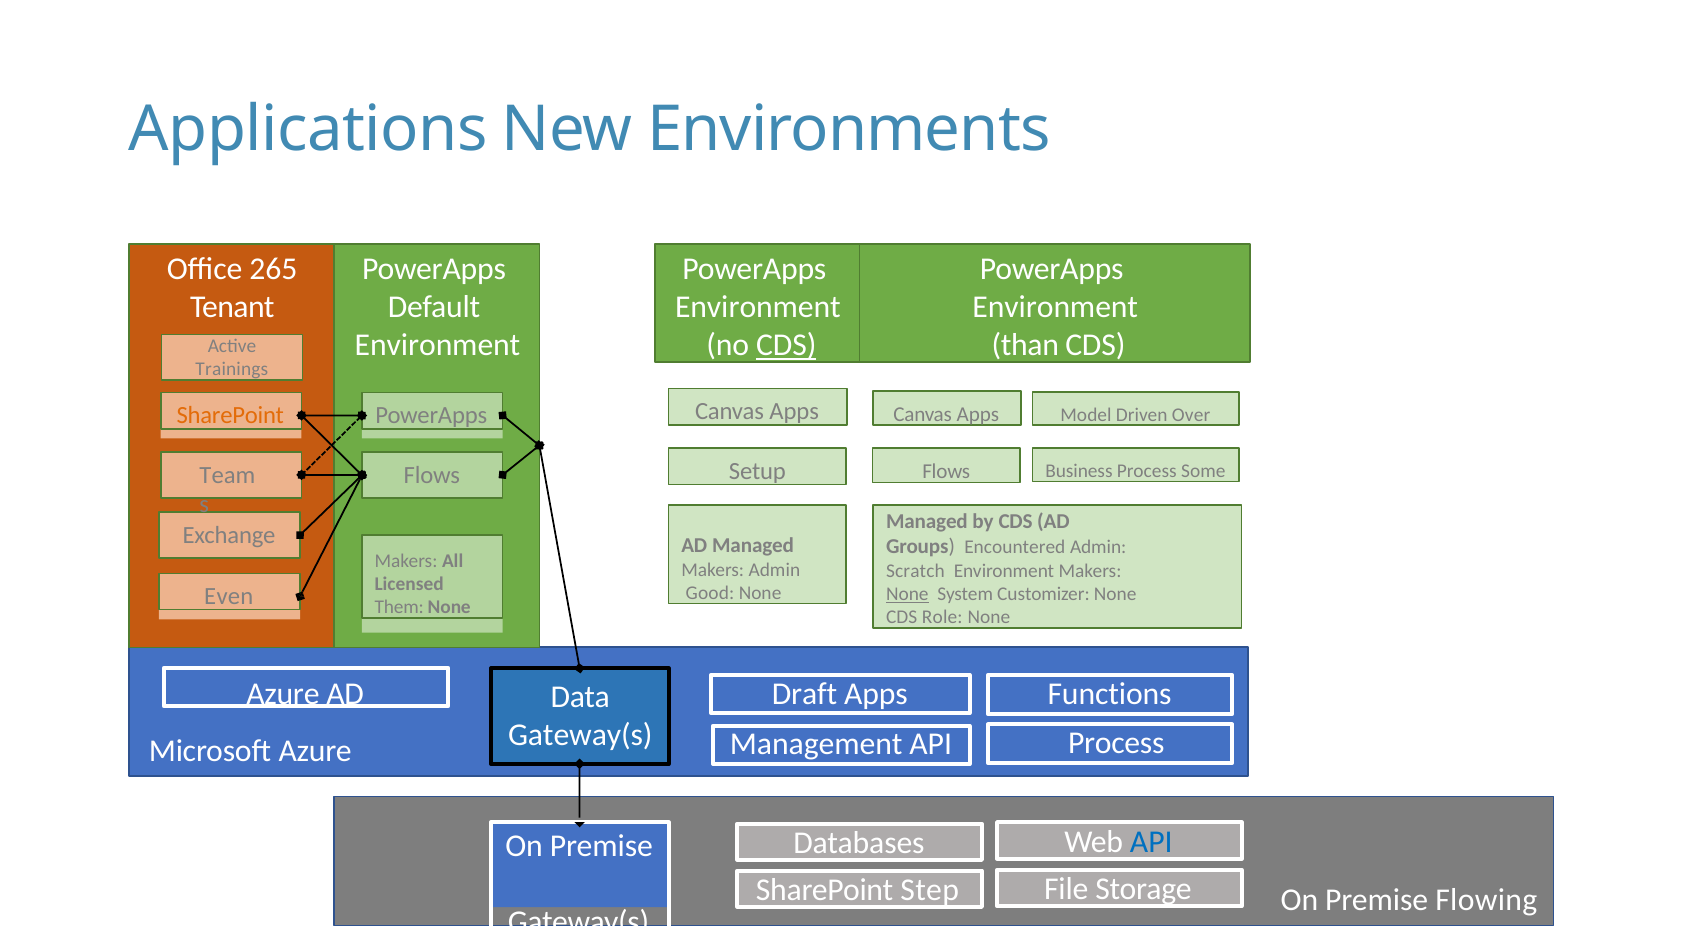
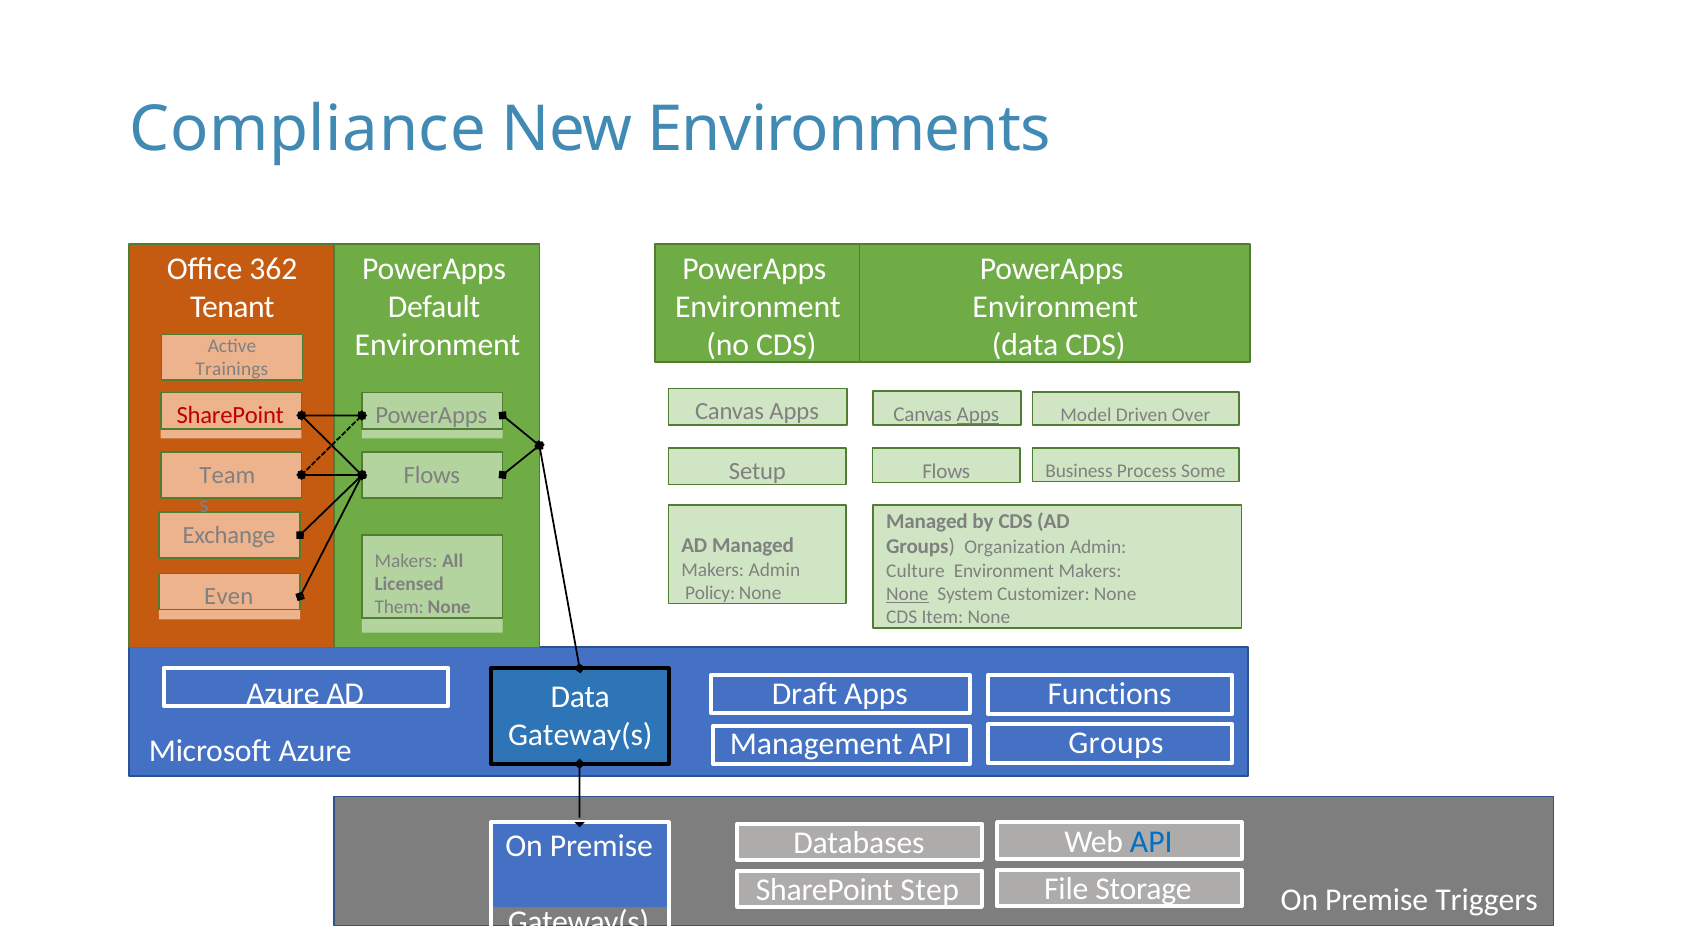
Applications: Applications -> Compliance
265: 265 -> 362
CDS at (786, 345) underline: present -> none
than at (1025, 345): than -> data
Apps at (978, 414) underline: none -> present
SharePoint at (230, 416) colour: orange -> red
Encountered: Encountered -> Organization
Scratch: Scratch -> Culture
Good: Good -> Policy
Role: Role -> Item
Process at (1116, 743): Process -> Groups
Flowing: Flowing -> Triggers
